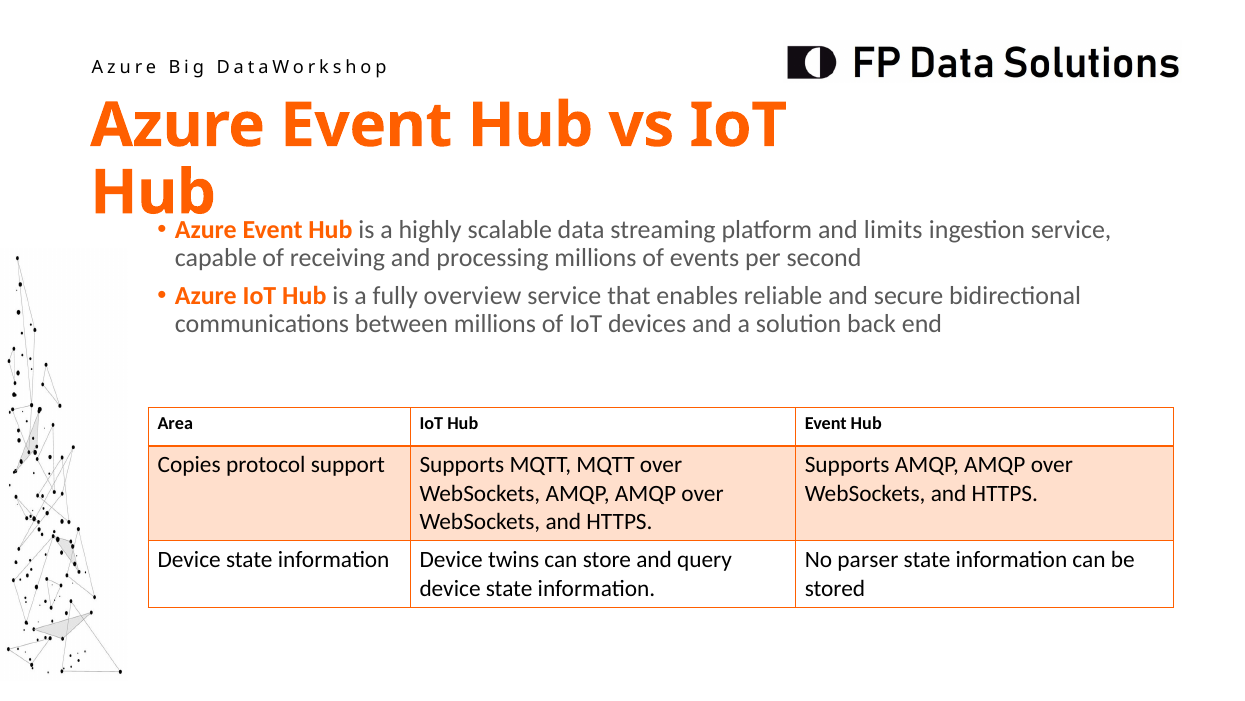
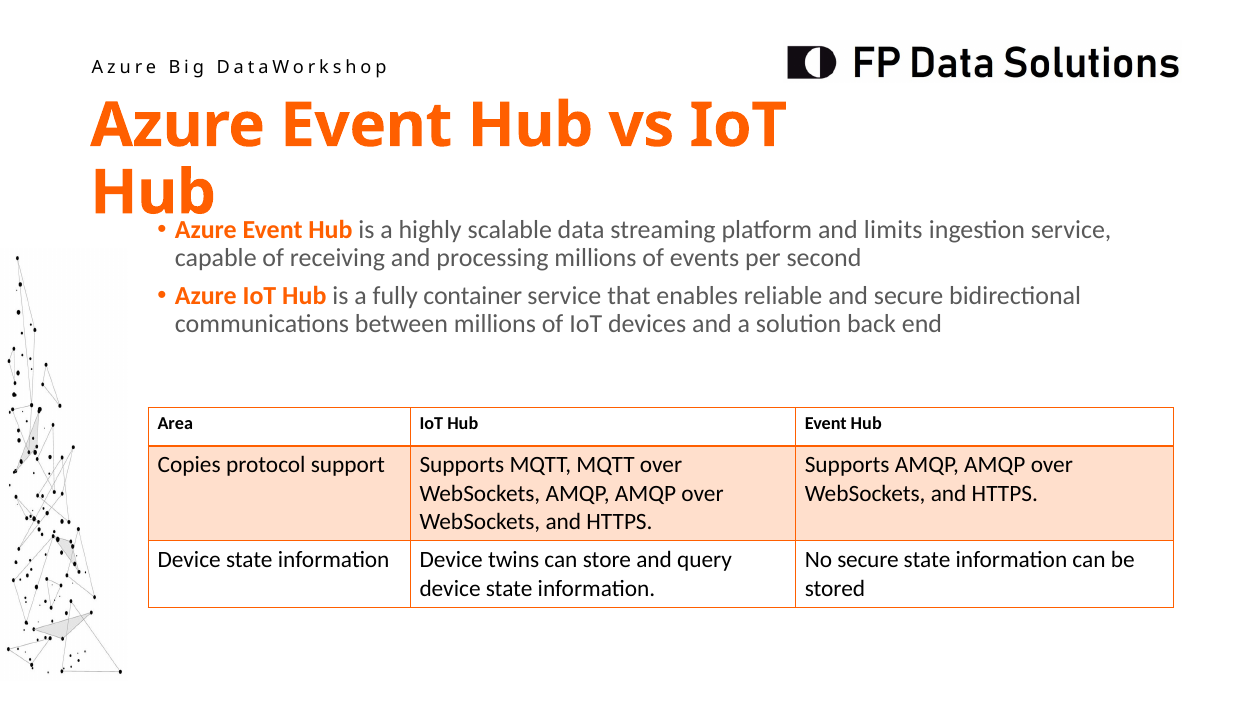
overview: overview -> container
No parser: parser -> secure
